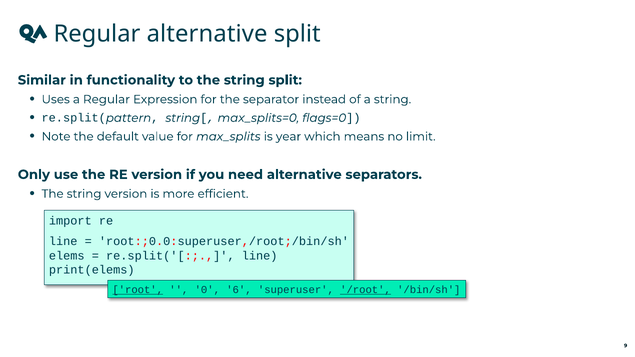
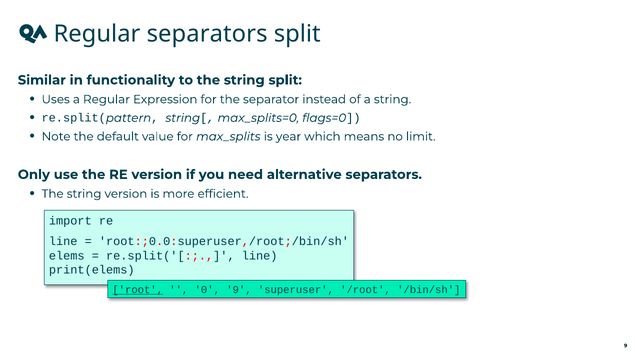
Regular alternative: alternative -> separators
0 6: 6 -> 9
/root underline: present -> none
